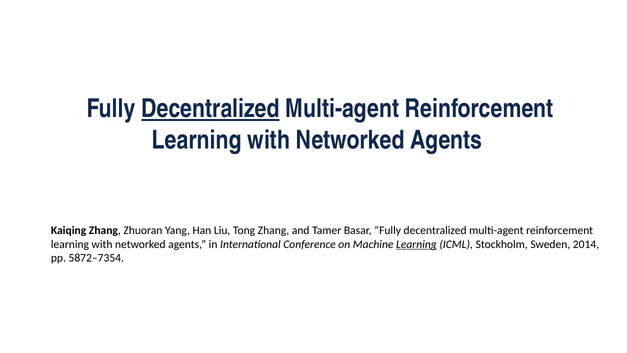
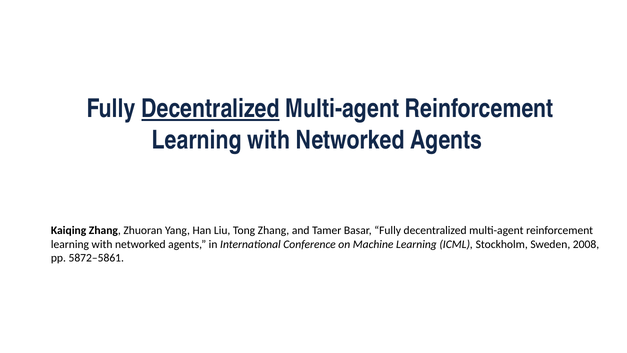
Learning at (416, 244) underline: present -> none
2014: 2014 -> 2008
5872–7354: 5872–7354 -> 5872–5861
